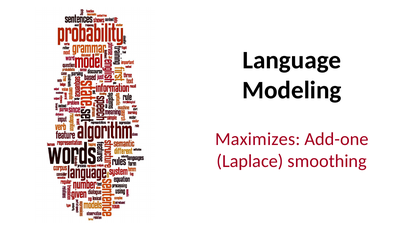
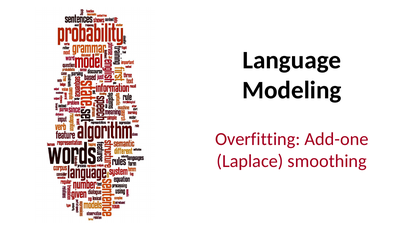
Maximizes: Maximizes -> Overfitting
